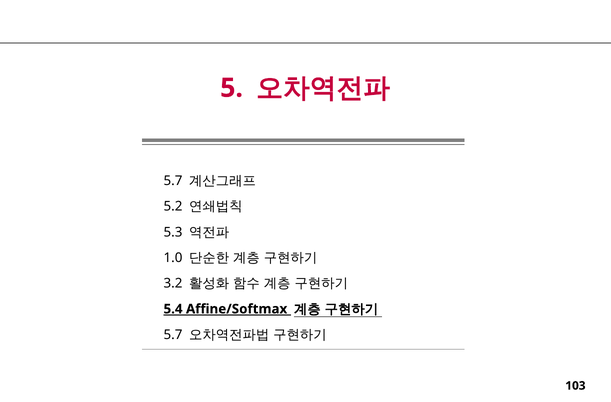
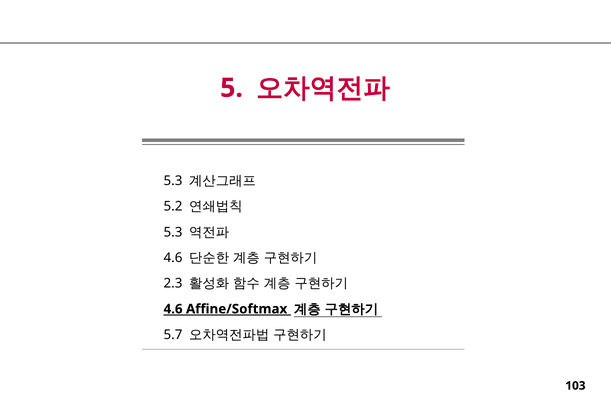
5.7 at (173, 181): 5.7 -> 5.3
1.0 at (173, 257): 1.0 -> 4.6
3.2: 3.2 -> 2.3
5.4 at (173, 308): 5.4 -> 4.6
